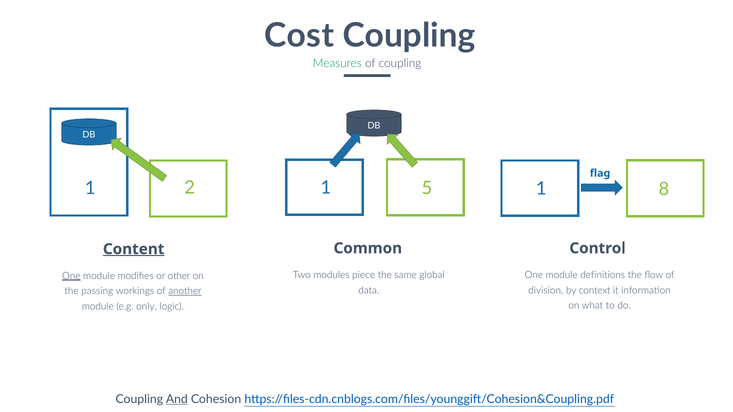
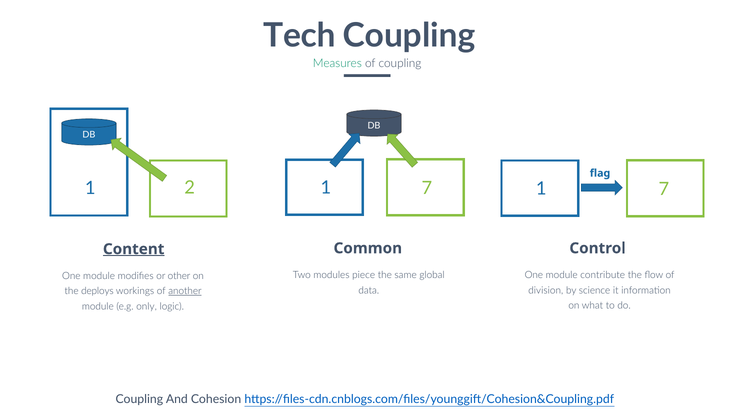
Cost: Cost -> Tech
2 1 8: 8 -> 7
1 1 5: 5 -> 7
definitions: definitions -> contribute
One at (71, 276) underline: present -> none
context: context -> science
passing: passing -> deploys
And underline: present -> none
